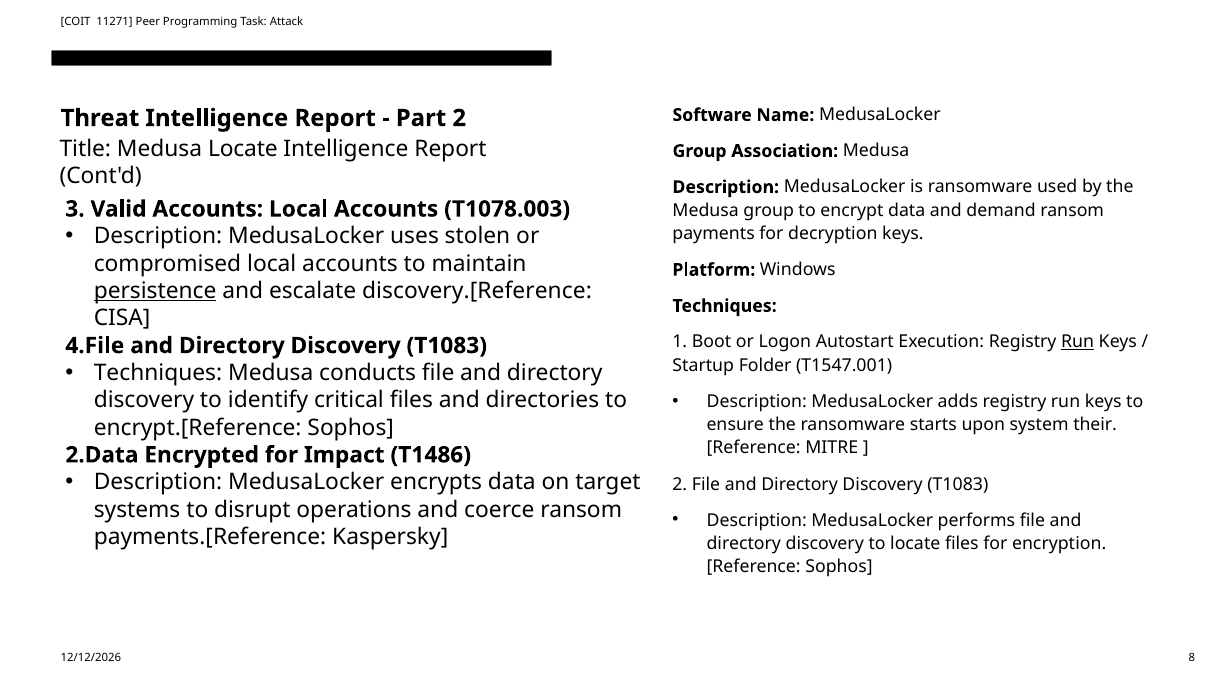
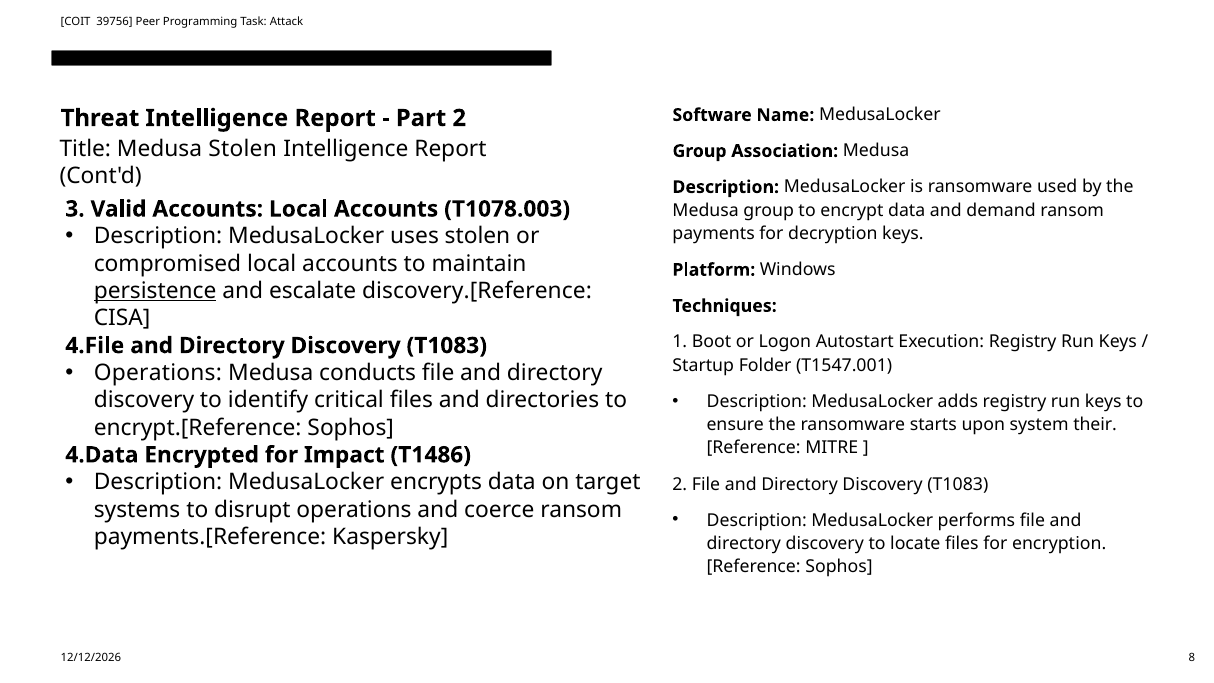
11271: 11271 -> 39756
Medusa Locate: Locate -> Stolen
Run at (1078, 342) underline: present -> none
Techniques at (158, 373): Techniques -> Operations
2.Data: 2.Data -> 4.Data
